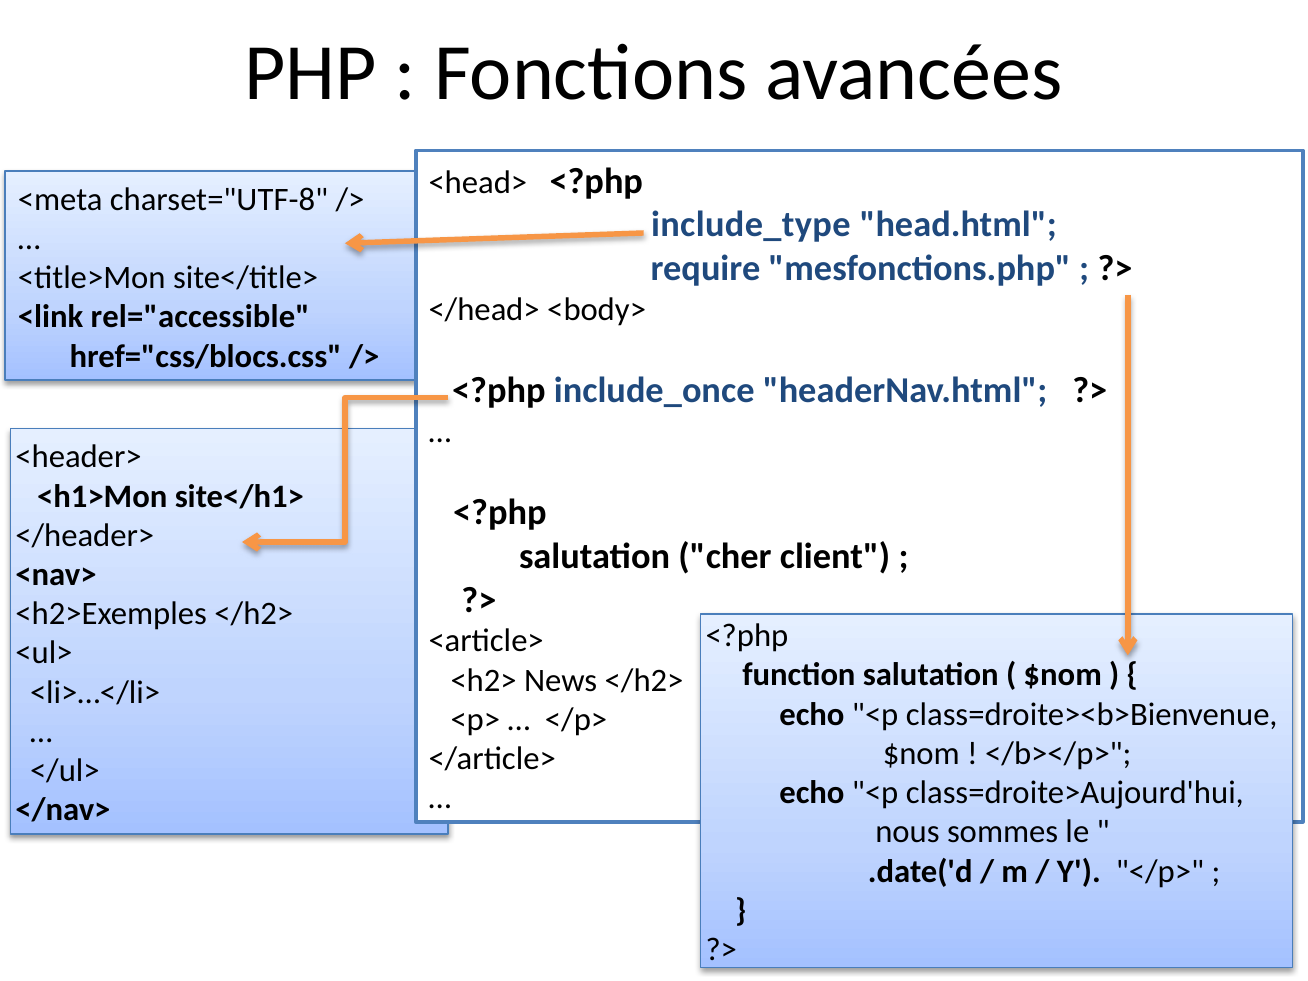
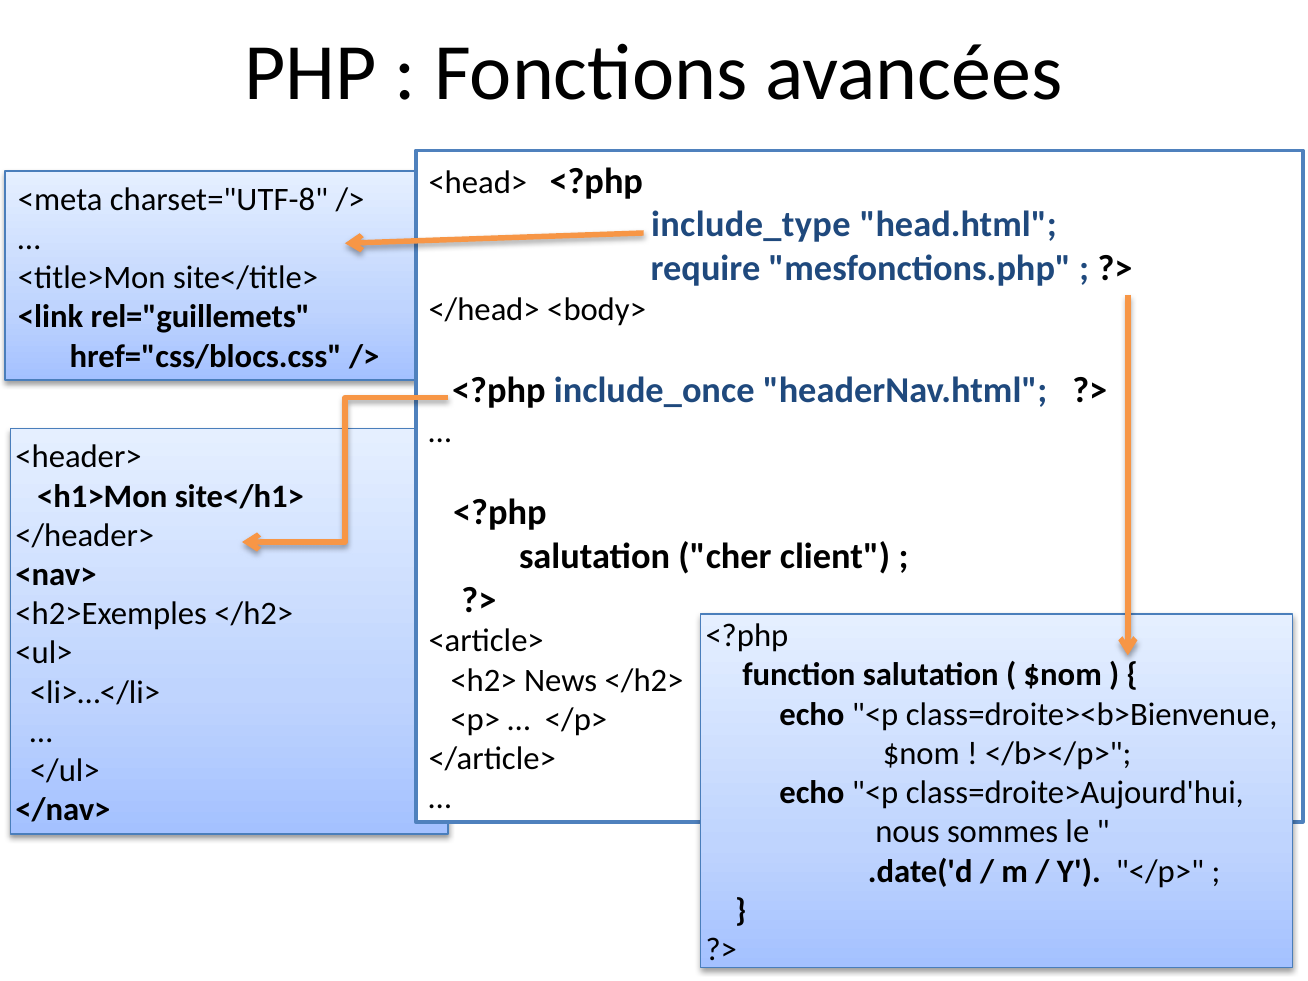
rel="accessible: rel="accessible -> rel="guillemets
